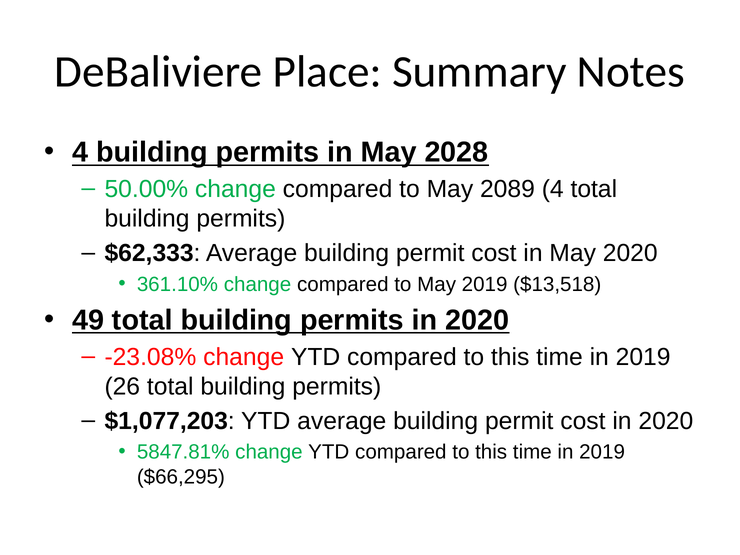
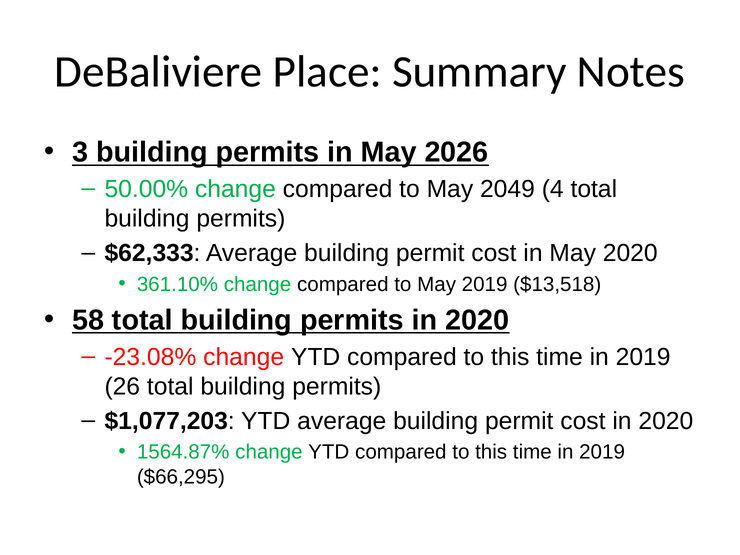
4 at (80, 152): 4 -> 3
2028: 2028 -> 2026
2089: 2089 -> 2049
49: 49 -> 58
5847.81%: 5847.81% -> 1564.87%
